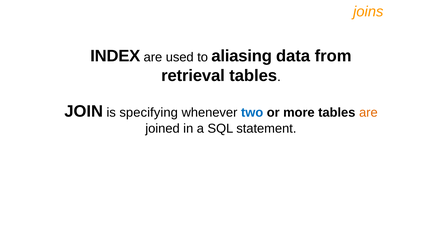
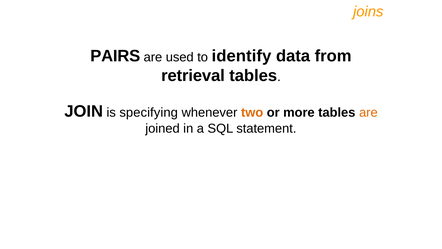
INDEX: INDEX -> PAIRS
aliasing: aliasing -> identify
two colour: blue -> orange
